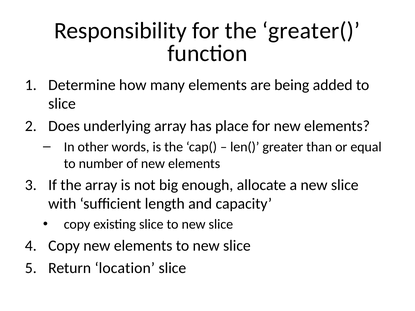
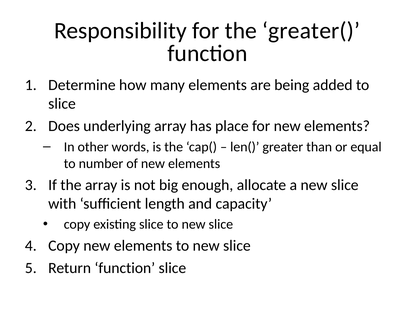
Return location: location -> function
